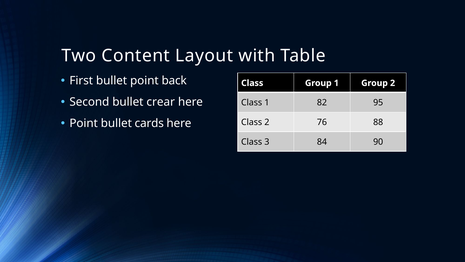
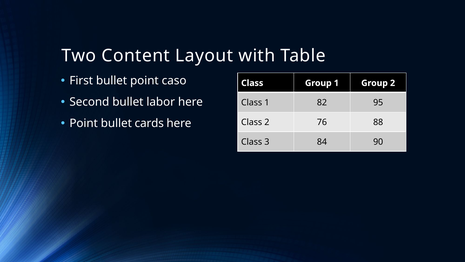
back: back -> caso
crear: crear -> labor
